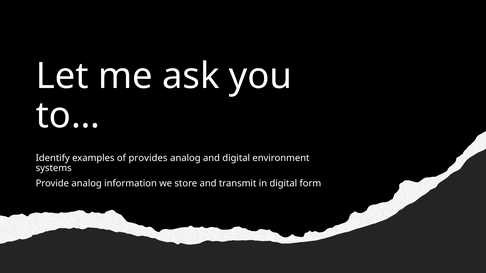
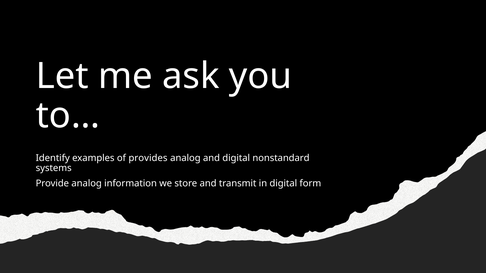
environment: environment -> nonstandard
